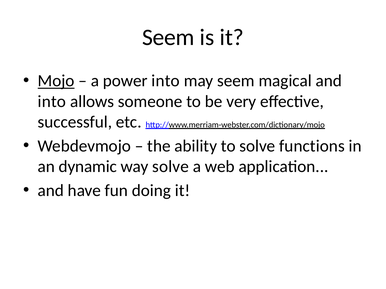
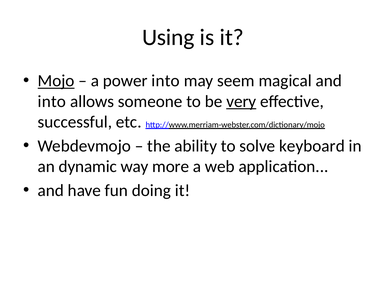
Seem at (168, 37): Seem -> Using
very underline: none -> present
functions: functions -> keyboard
way solve: solve -> more
